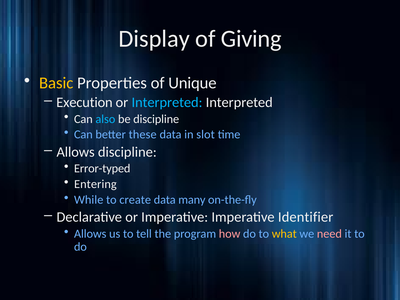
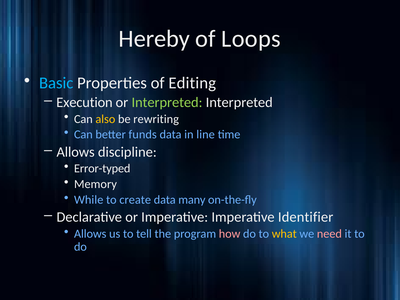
Display: Display -> Hereby
Giving: Giving -> Loops
Basic colour: yellow -> light blue
Unique: Unique -> Editing
Interpreted at (167, 102) colour: light blue -> light green
also colour: light blue -> yellow
be discipline: discipline -> rewriting
these: these -> funds
slot: slot -> line
Entering: Entering -> Memory
